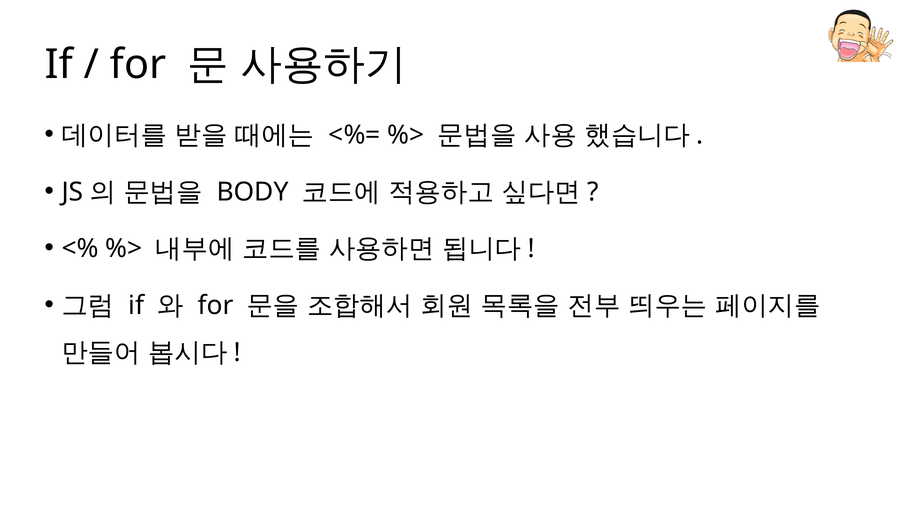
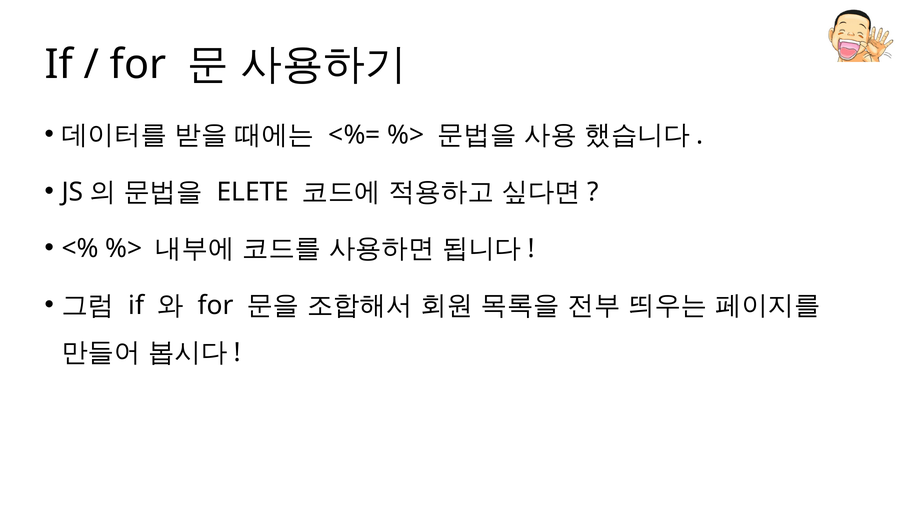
BODY: BODY -> ELETE
